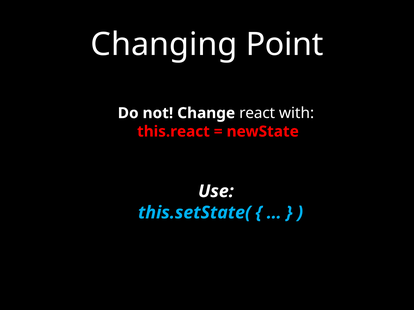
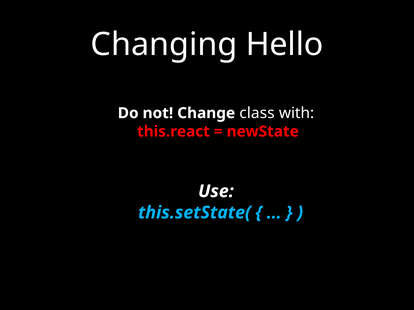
Point: Point -> Hello
react: react -> class
